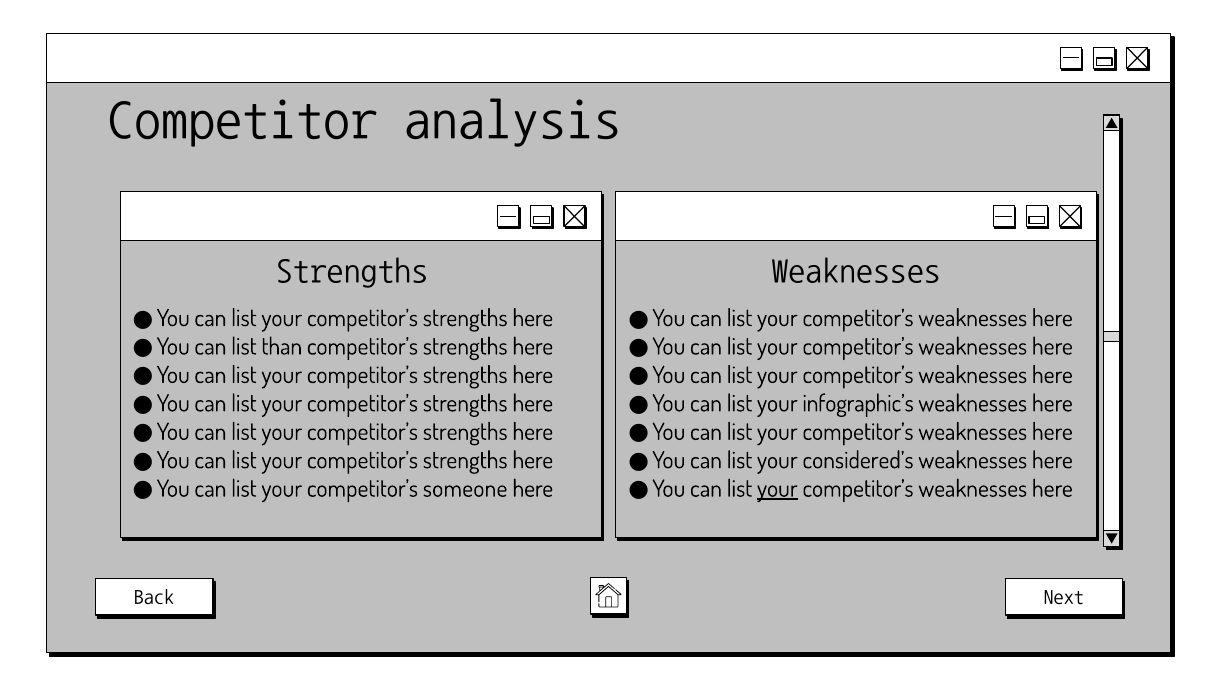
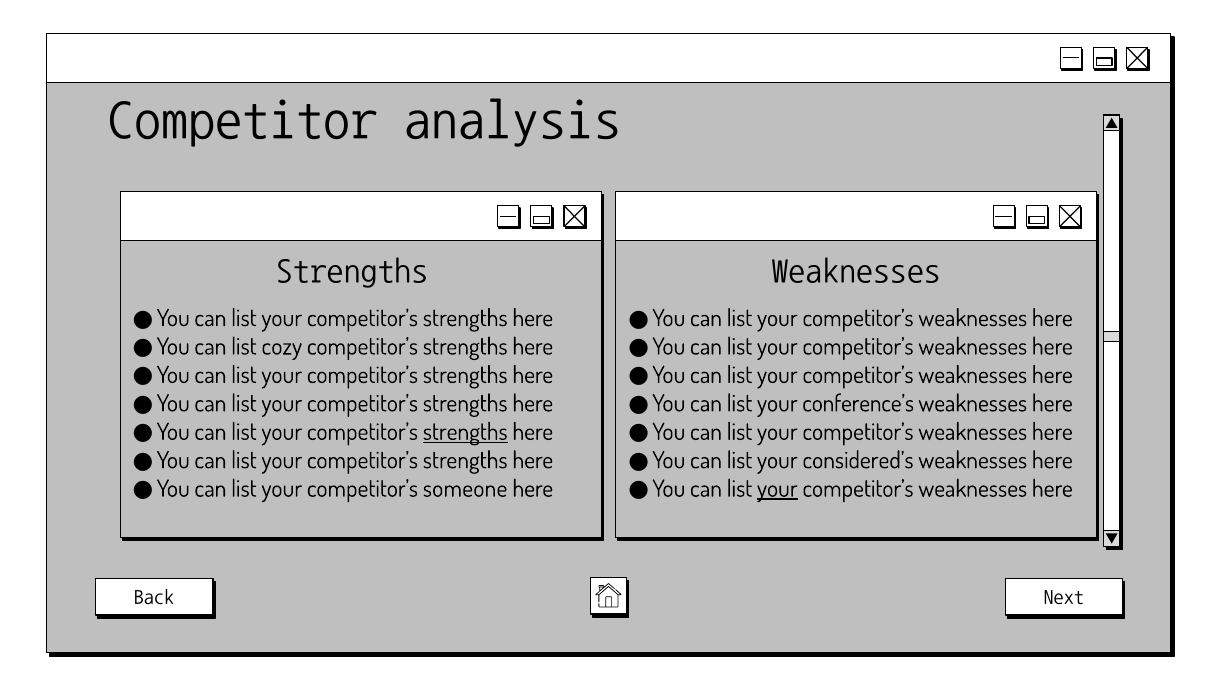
than: than -> cozy
infographic’s: infographic’s -> conference’s
strengths at (465, 432) underline: none -> present
